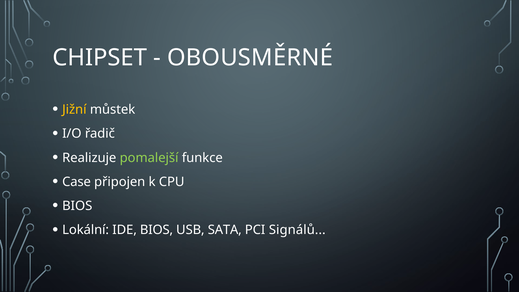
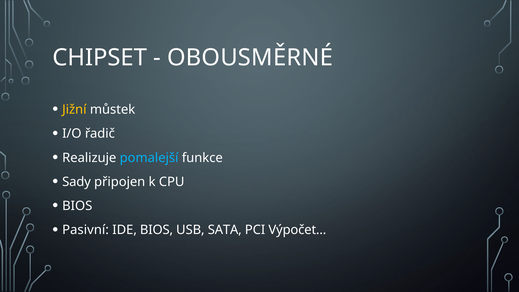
pomalejší colour: light green -> light blue
Case: Case -> Sady
Lokální: Lokální -> Pasivní
Signálů: Signálů -> Výpočet
